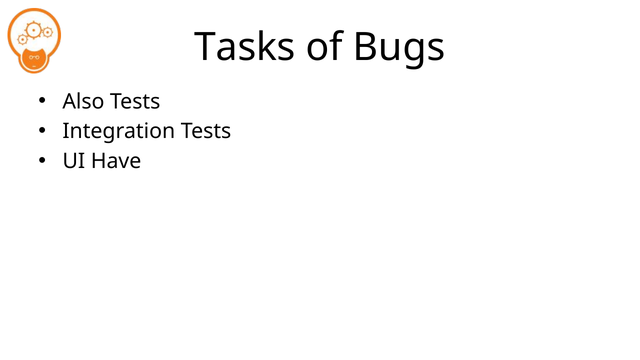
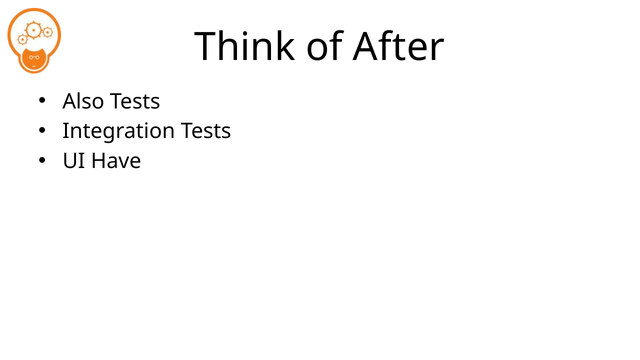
Tasks: Tasks -> Think
Bugs: Bugs -> After
